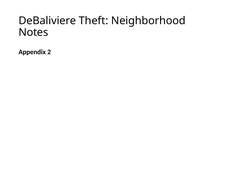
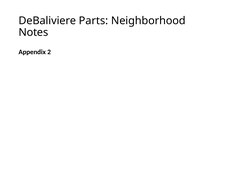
Theft: Theft -> Parts
